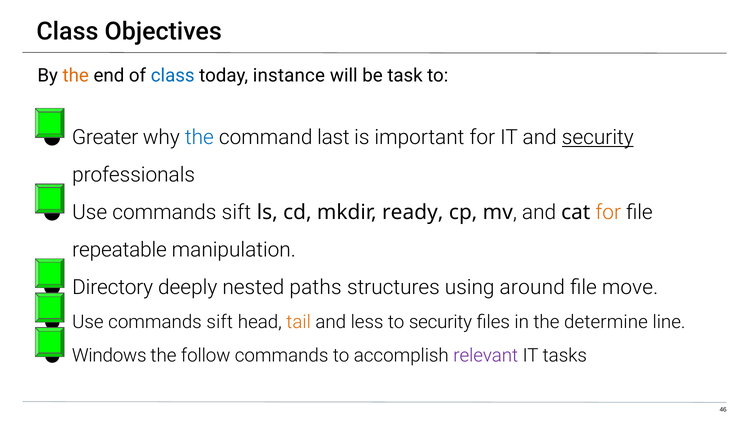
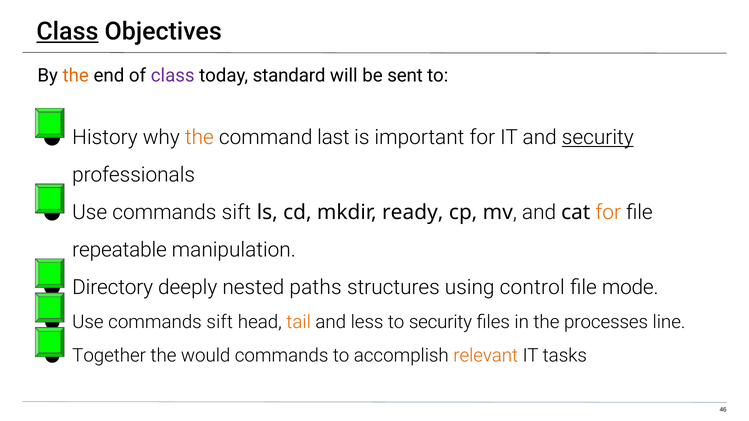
Class at (67, 32) underline: none -> present
class at (173, 75) colour: blue -> purple
instance: instance -> standard
task: task -> sent
Greater: Greater -> History
the at (199, 138) colour: blue -> orange
around: around -> control
move: move -> mode
determine: determine -> processes
Windows: Windows -> Together
follow: follow -> would
relevant colour: purple -> orange
